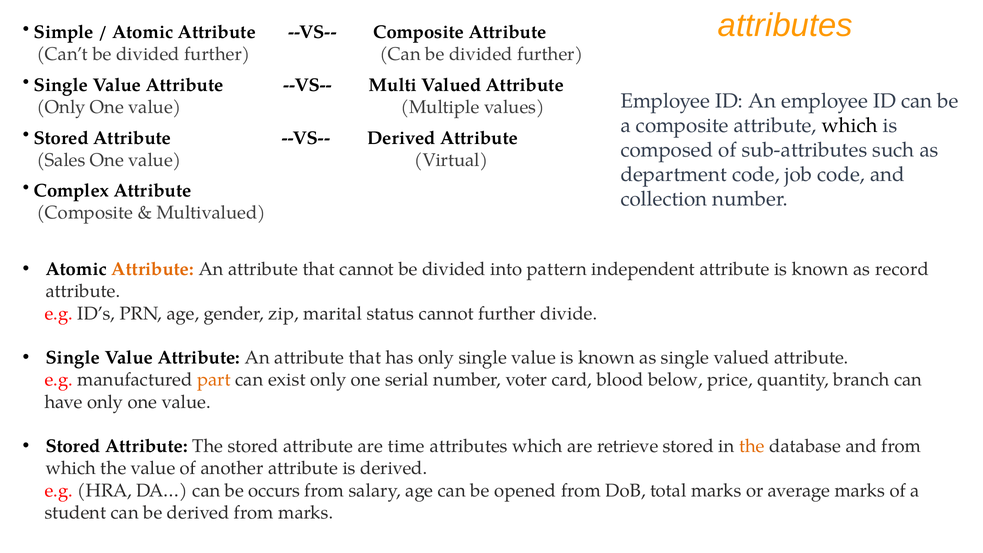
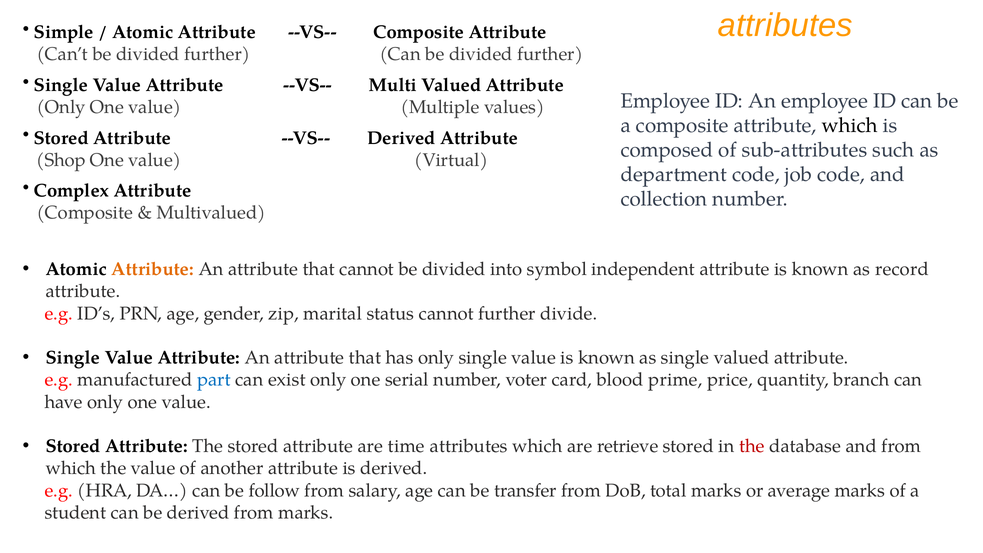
Sales: Sales -> Shop
pattern: pattern -> symbol
part colour: orange -> blue
below: below -> prime
the at (752, 446) colour: orange -> red
occurs: occurs -> follow
opened: opened -> transfer
